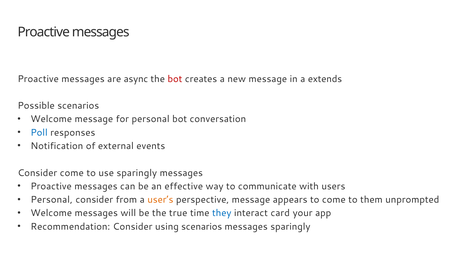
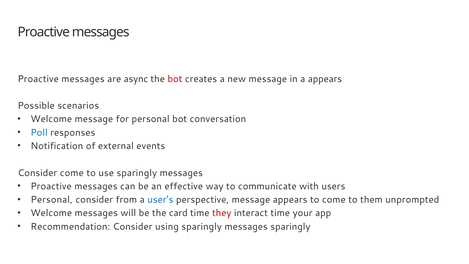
a extends: extends -> appears
user’s colour: orange -> blue
true: true -> card
they colour: blue -> red
interact card: card -> time
using scenarios: scenarios -> sparingly
